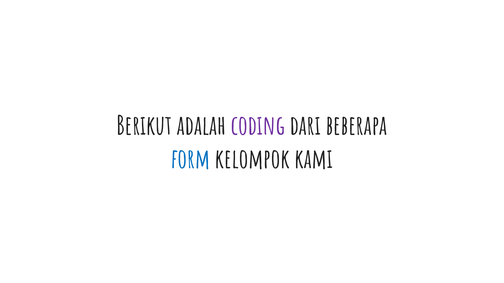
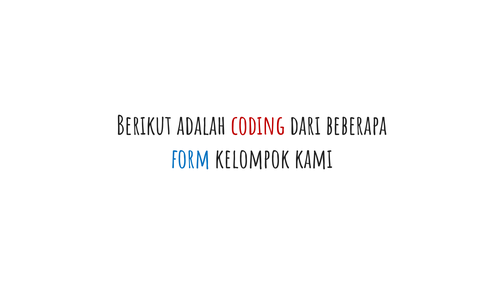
coding colour: purple -> red
